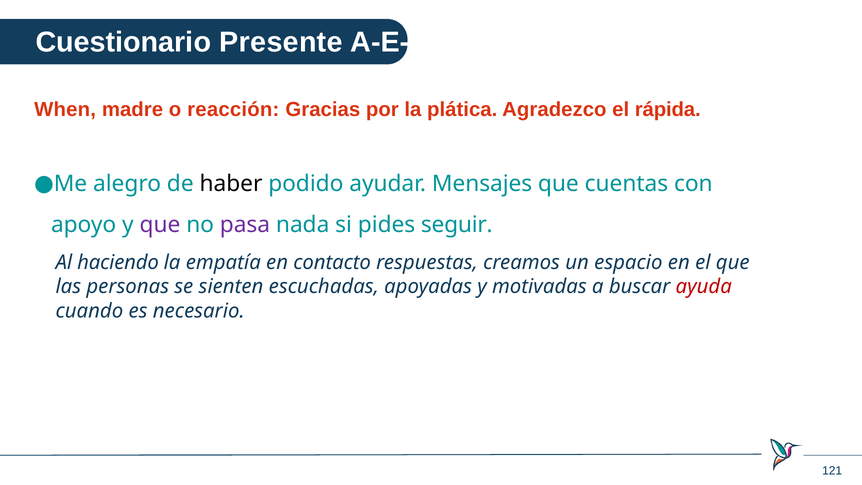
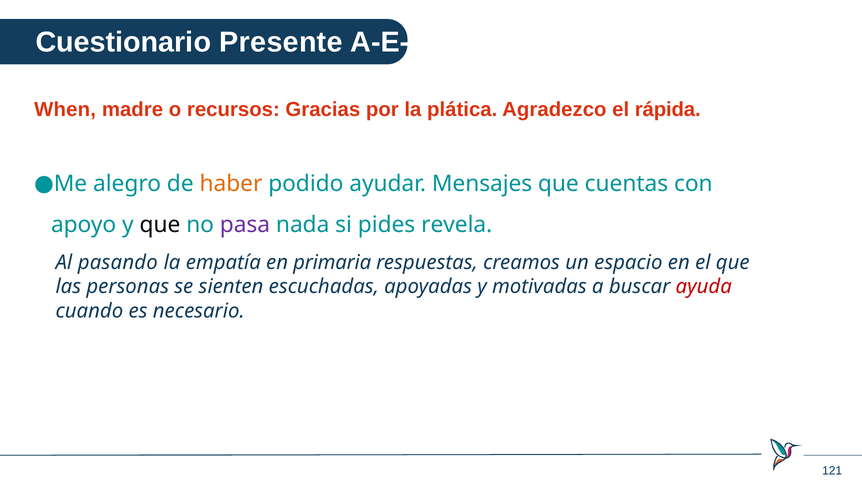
reacción: reacción -> recursos
haber colour: black -> orange
que at (160, 225) colour: purple -> black
seguir: seguir -> revela
haciendo: haciendo -> pasando
contacto: contacto -> primaria
